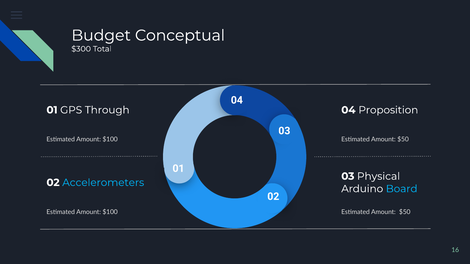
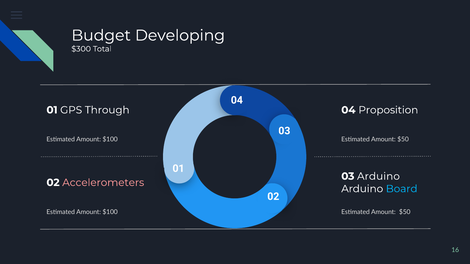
Conceptual: Conceptual -> Developing
03 Physical: Physical -> Arduino
Accelerometers colour: light blue -> pink
